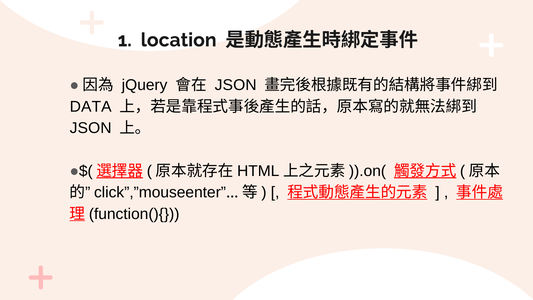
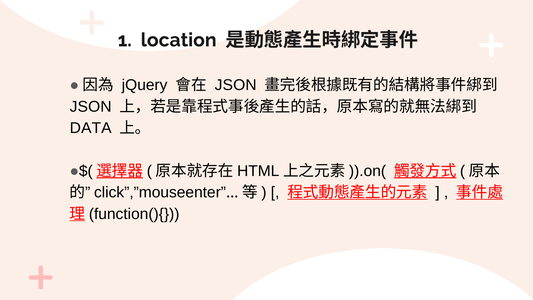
DATA at (91, 107): DATA -> JSON
JSON at (91, 128): JSON -> DATA
